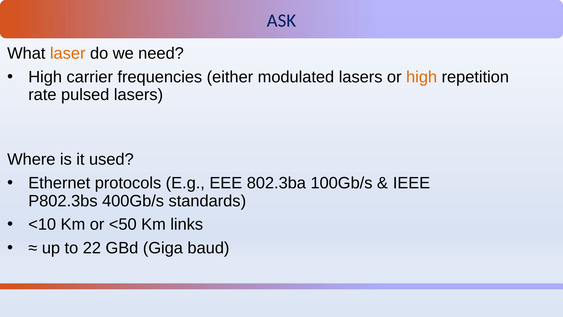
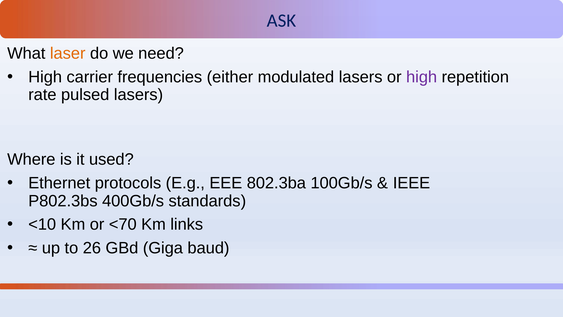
high at (422, 77) colour: orange -> purple
<50: <50 -> <70
22: 22 -> 26
